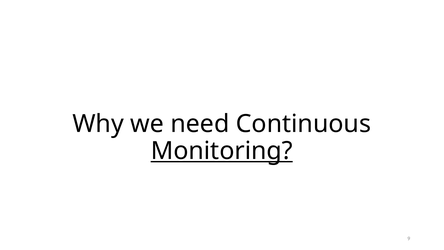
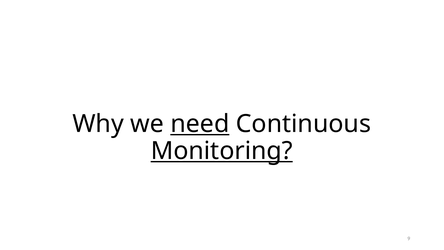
need underline: none -> present
